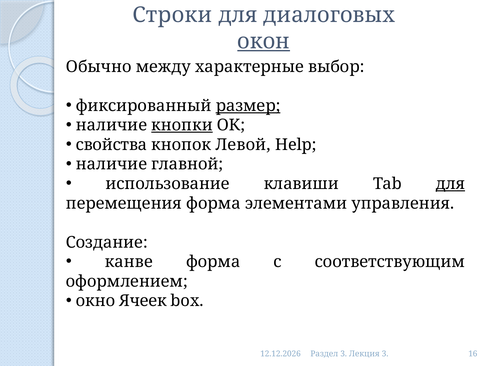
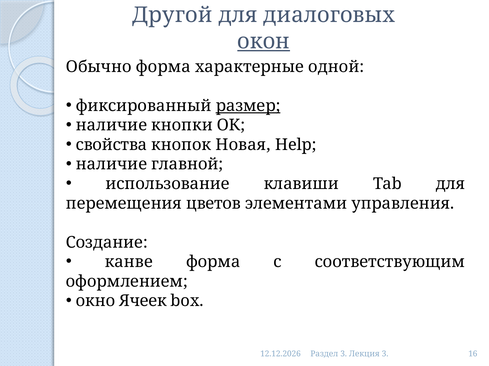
Строки: Строки -> Другой
Обычно между: между -> форма
выбор: выбор -> одной
кнопки underline: present -> none
Левой: Левой -> Новая
для at (450, 184) underline: present -> none
перемещения форма: форма -> цветов
